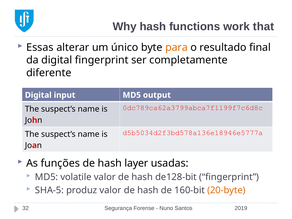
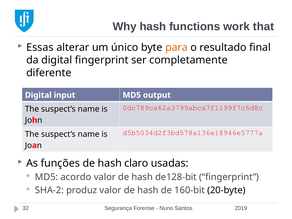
layer: layer -> claro
volatile: volatile -> acordo
SHA-5: SHA-5 -> SHA-2
20-byte colour: orange -> black
